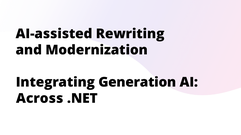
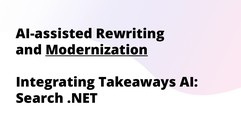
Modernization underline: none -> present
Generation: Generation -> Takeaways
Across: Across -> Search
